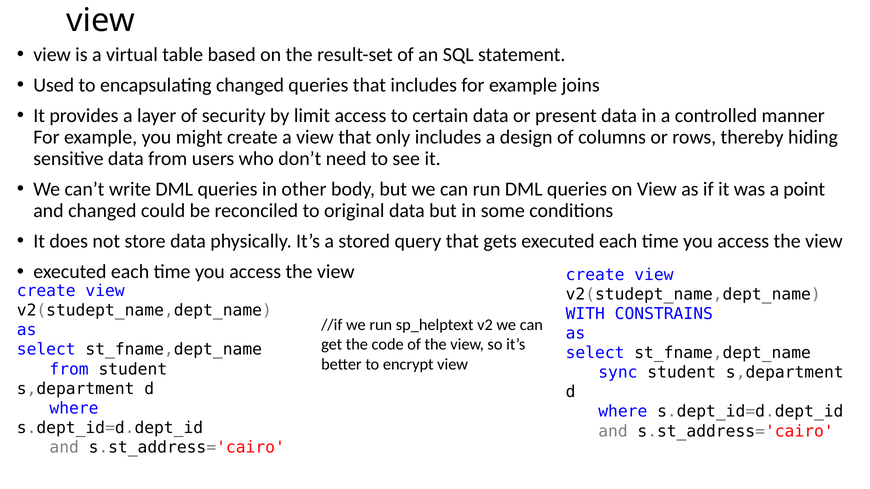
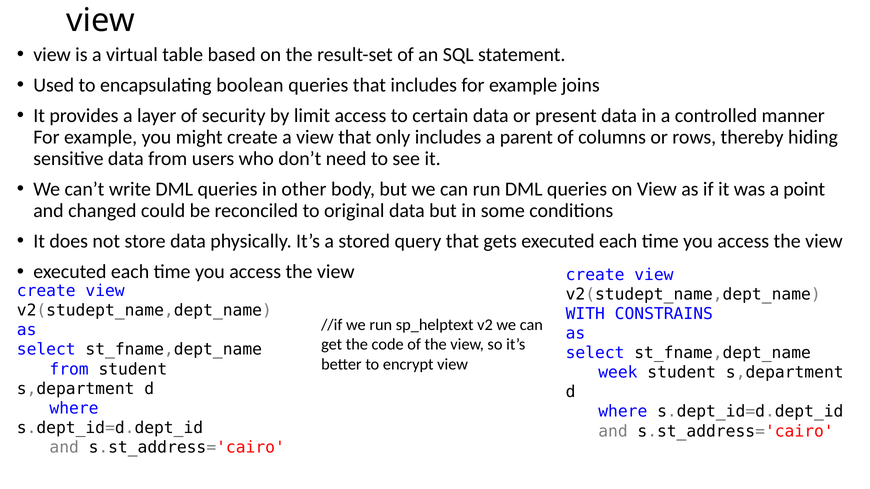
encapsulating changed: changed -> boolean
design: design -> parent
sync: sync -> week
